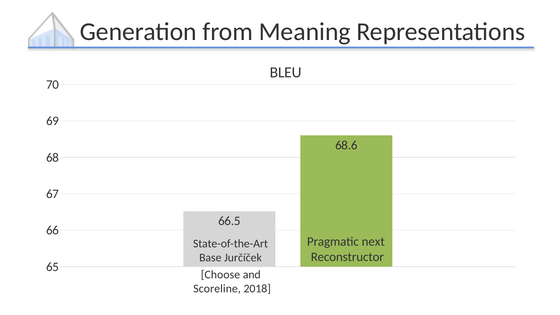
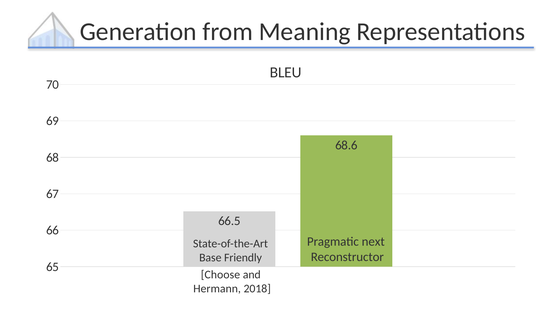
Jurčíček: Jurčíček -> Friendly
Scoreline: Scoreline -> Hermann
